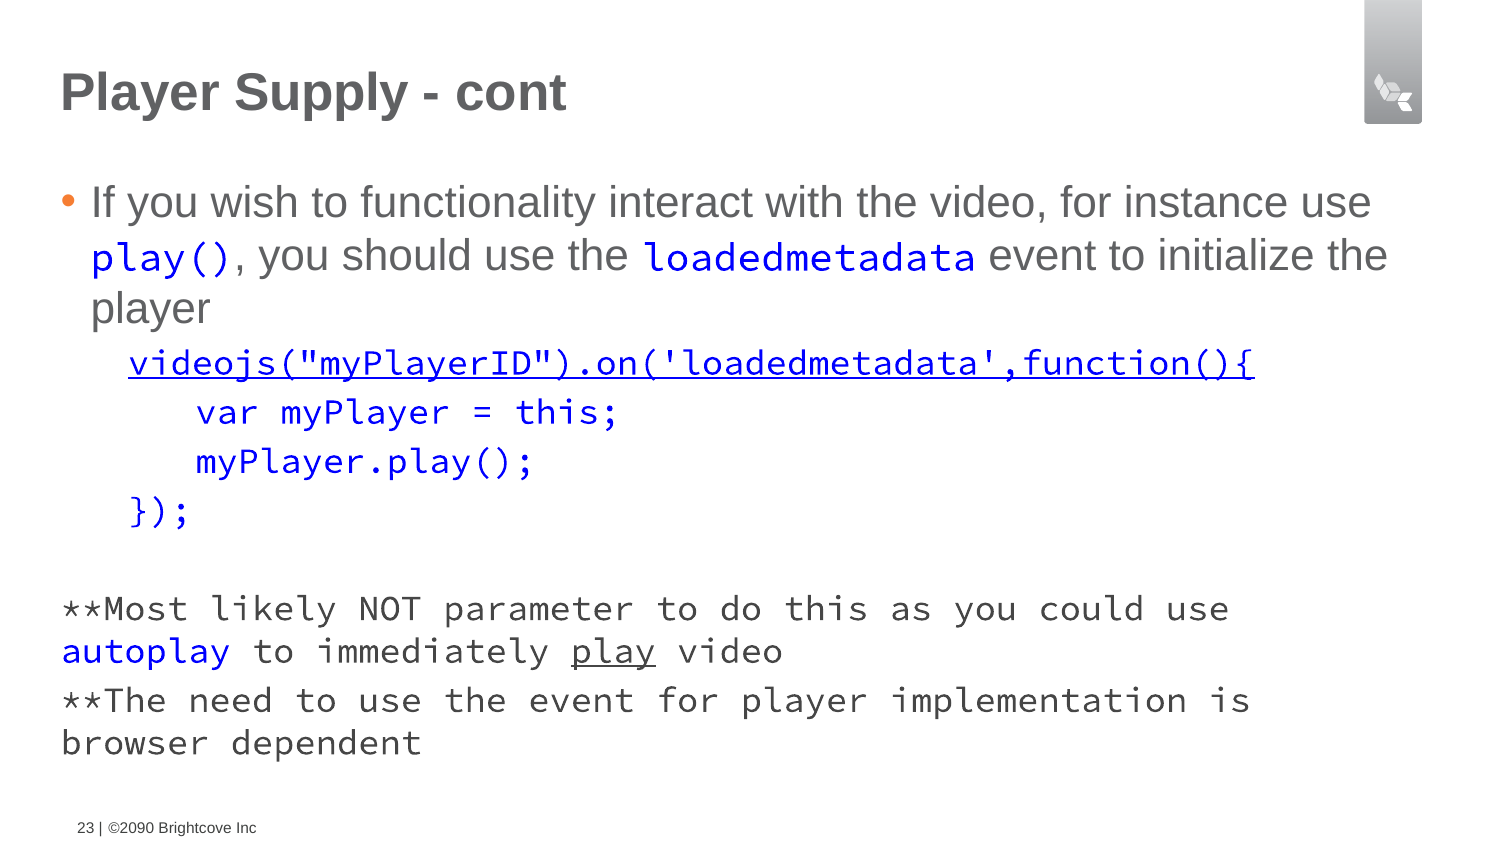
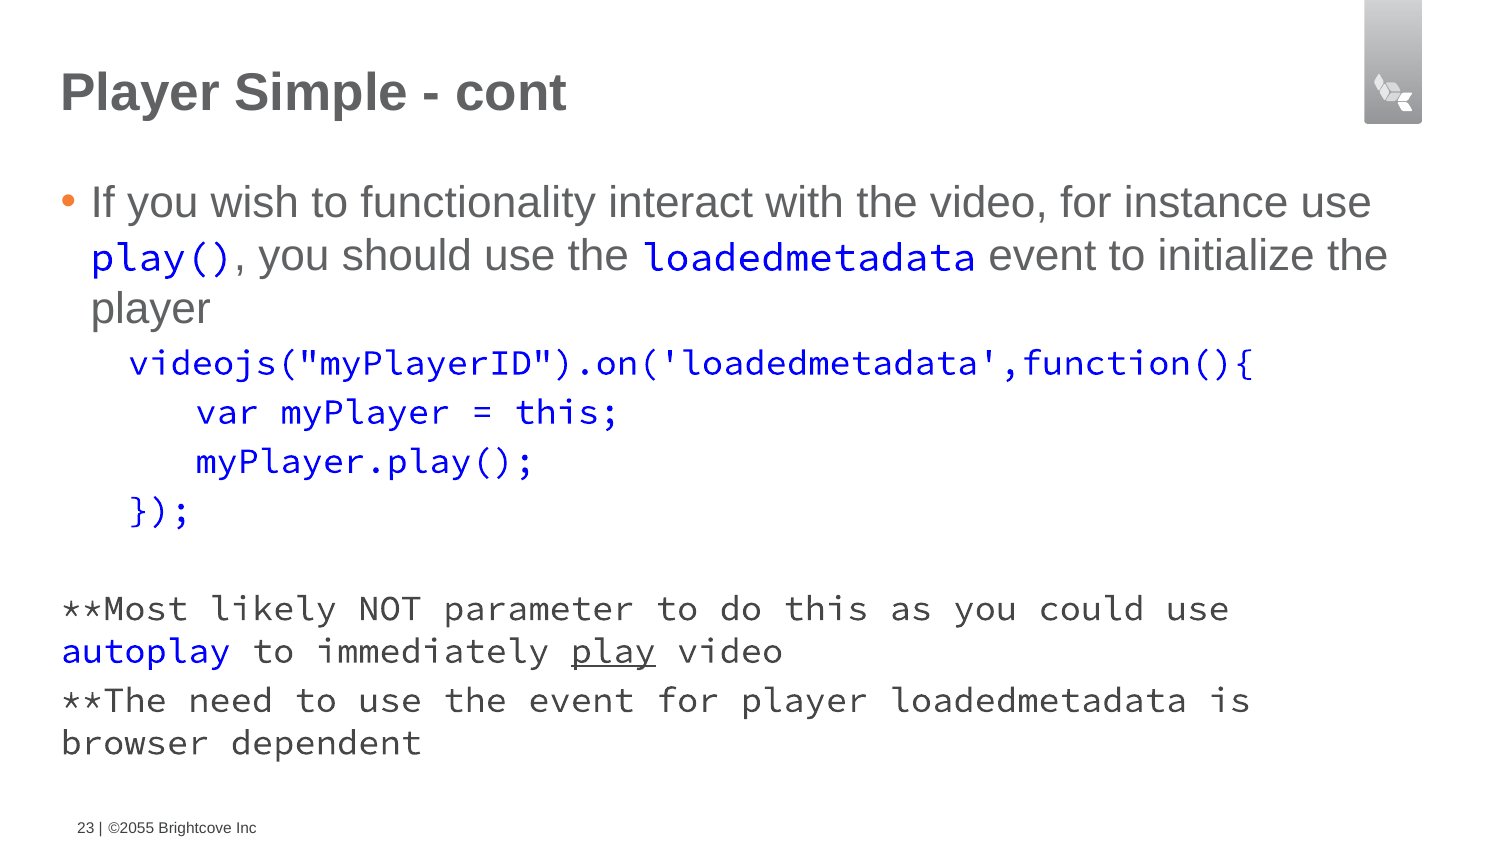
Supply: Supply -> Simple
videojs("myPlayerID").on('loadedmetadata',function(){ underline: present -> none
player implementation: implementation -> loadedmetadata
©2090: ©2090 -> ©2055
